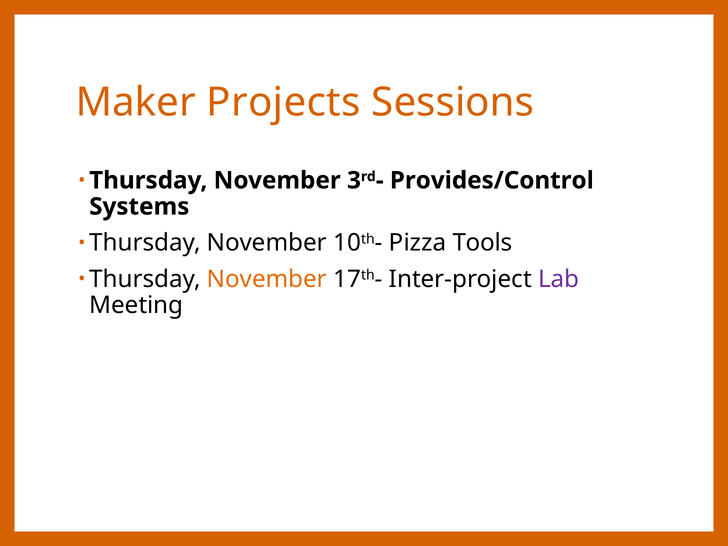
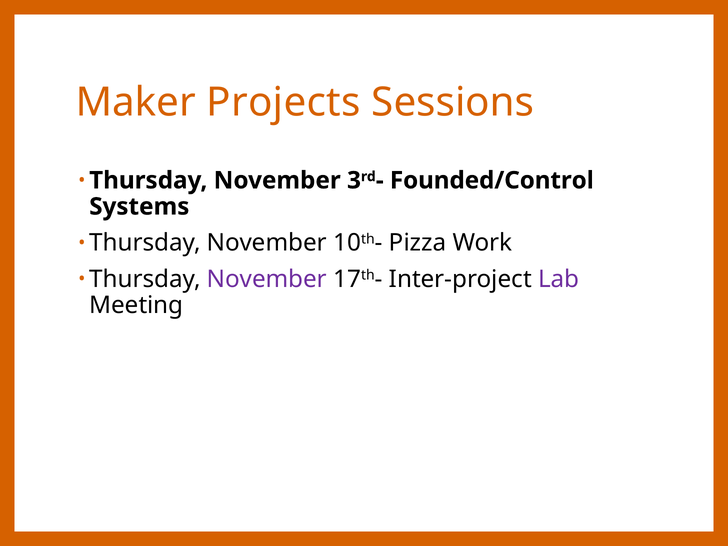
Provides/Control: Provides/Control -> Founded/Control
Tools: Tools -> Work
November at (267, 279) colour: orange -> purple
